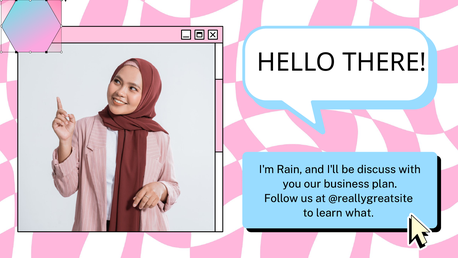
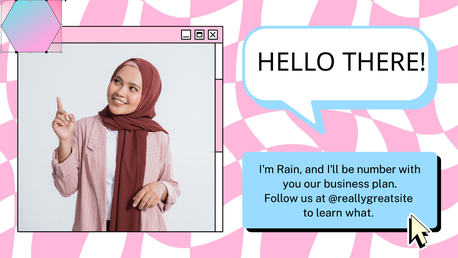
discuss: discuss -> number
